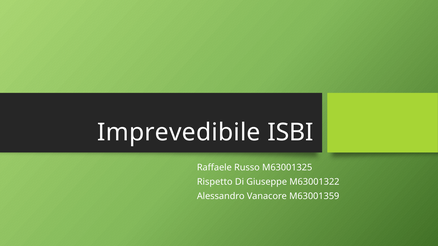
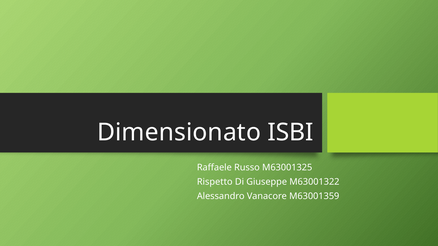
Imprevedibile: Imprevedibile -> Dimensionato
